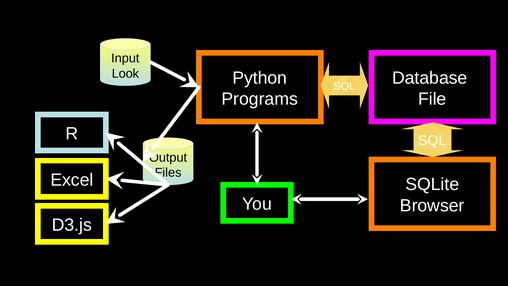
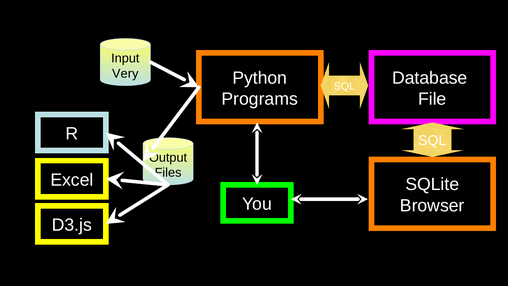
Look: Look -> Very
